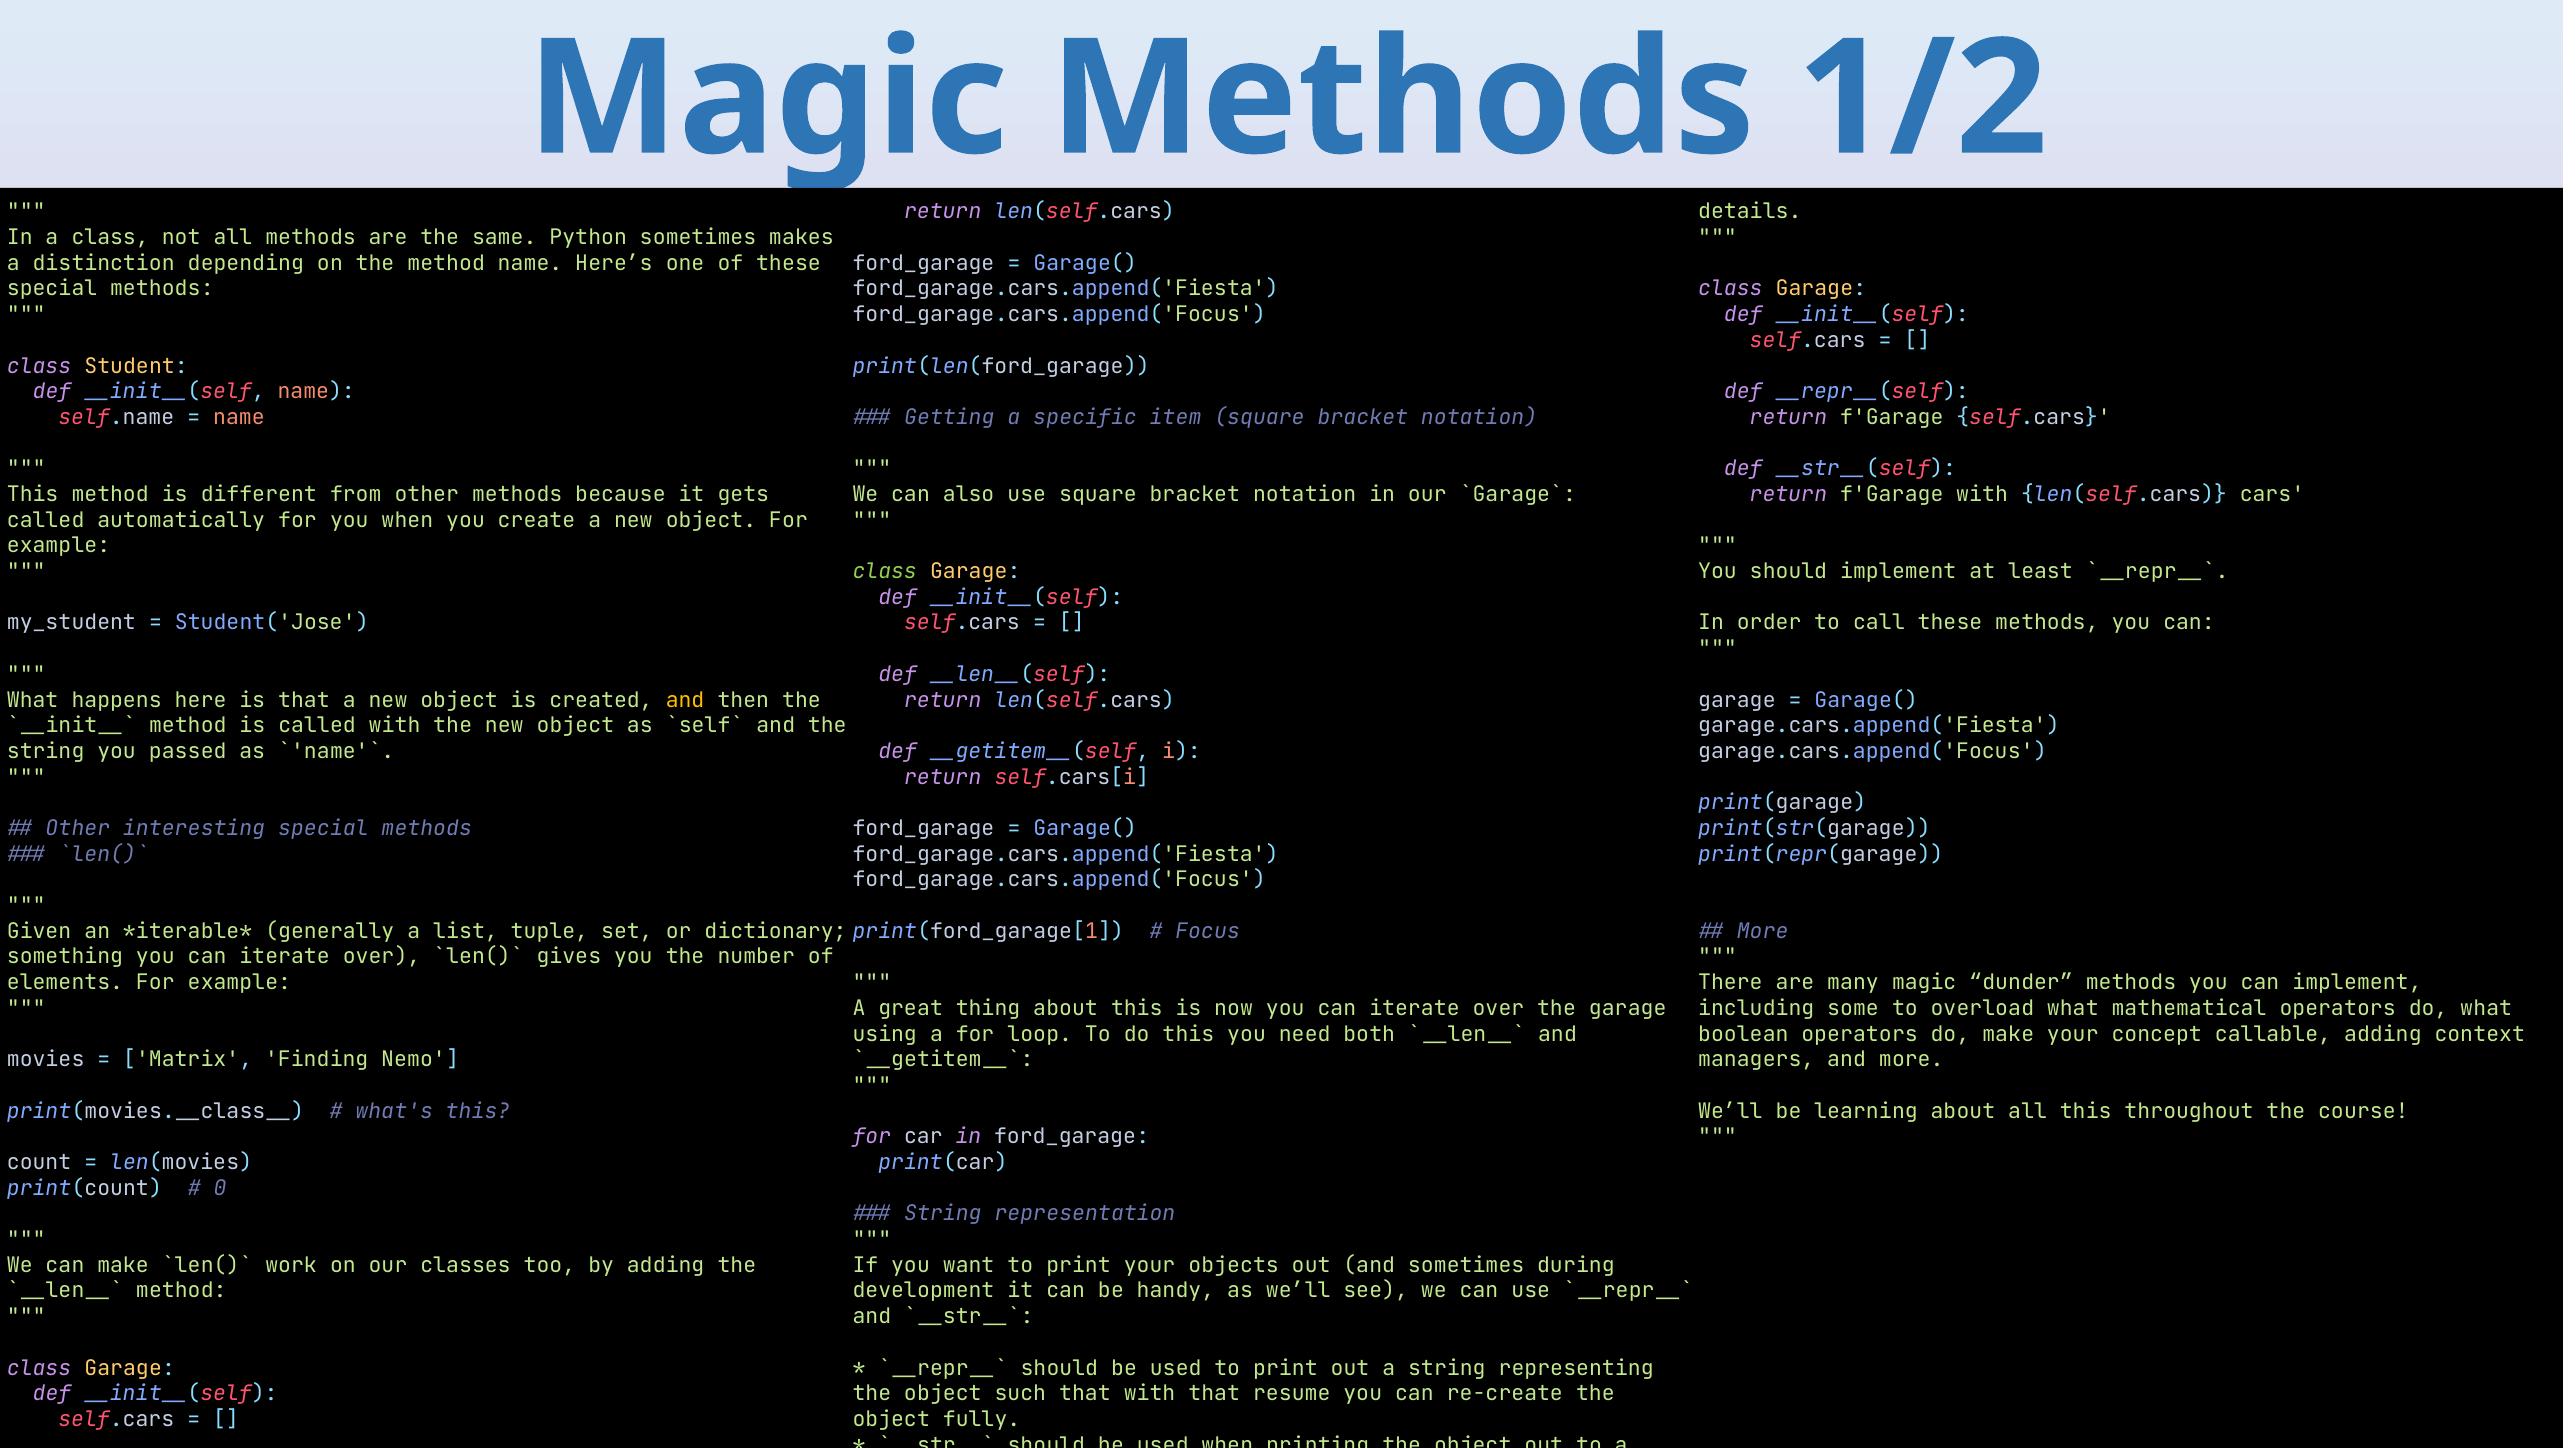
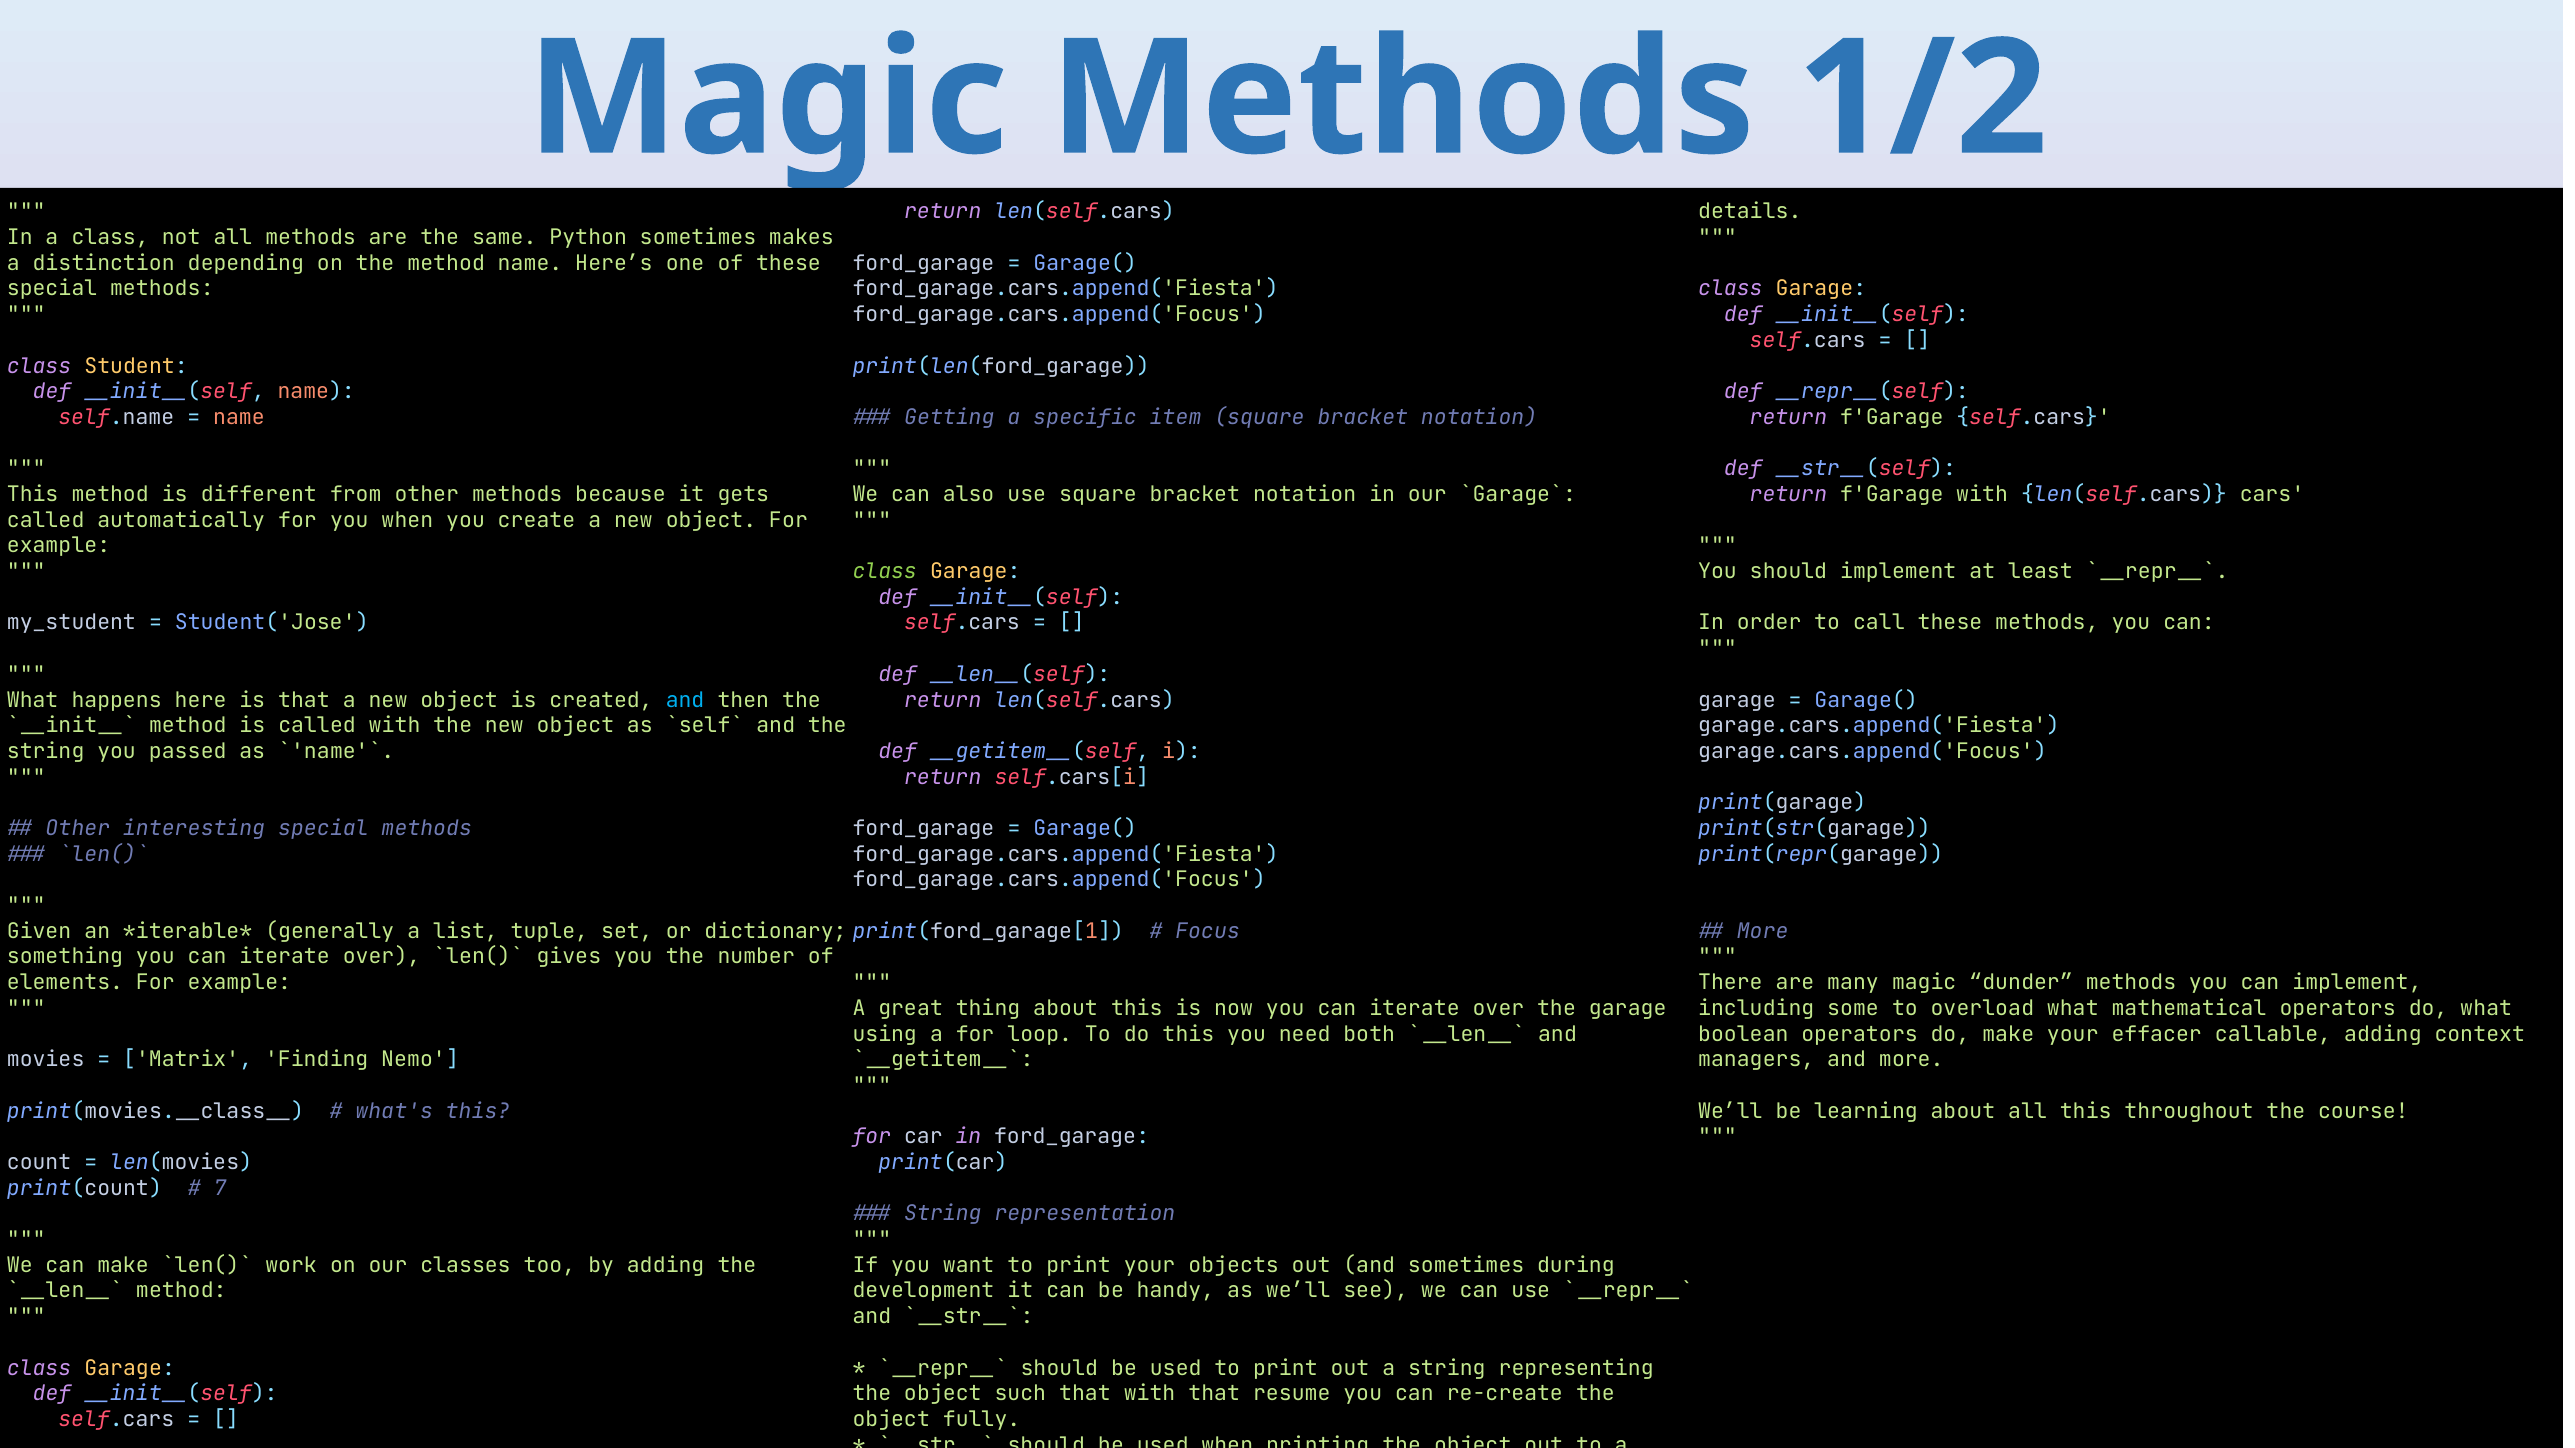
and at (685, 700) colour: yellow -> light blue
concept: concept -> effacer
0: 0 -> 7
